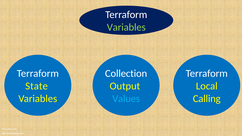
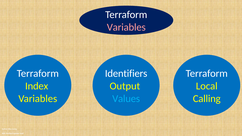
Variables at (126, 27) colour: light green -> pink
Collection: Collection -> Identifiers
State: State -> Index
